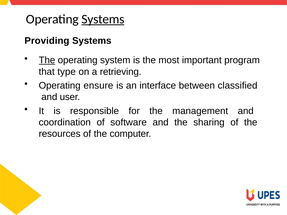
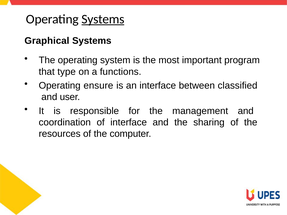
Providing: Providing -> Graphical
The at (47, 60) underline: present -> none
retrieving: retrieving -> functions
of software: software -> interface
